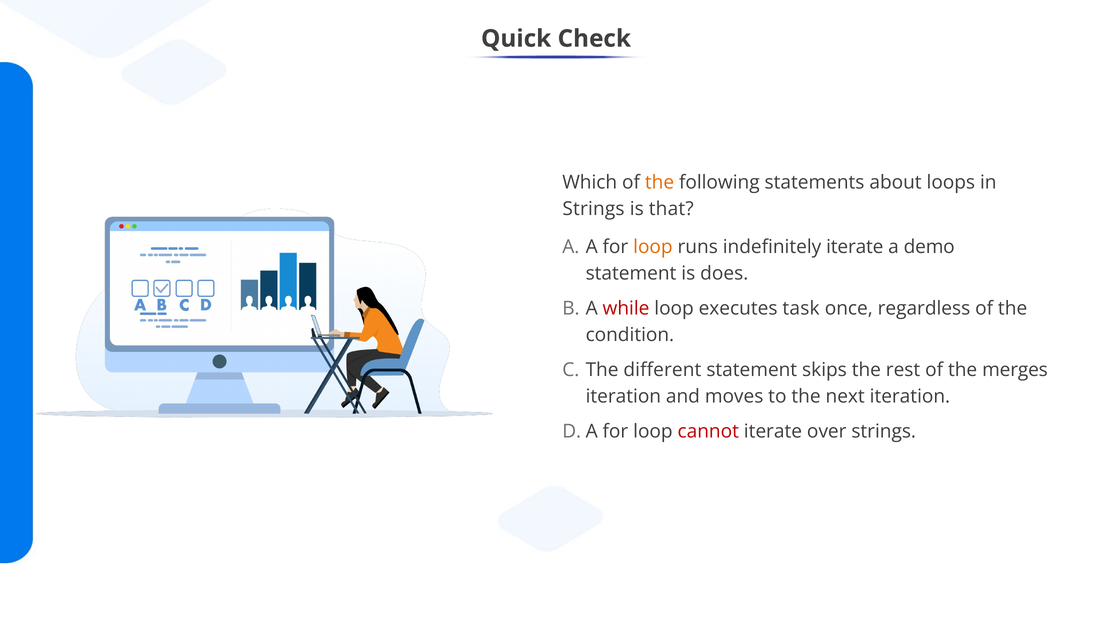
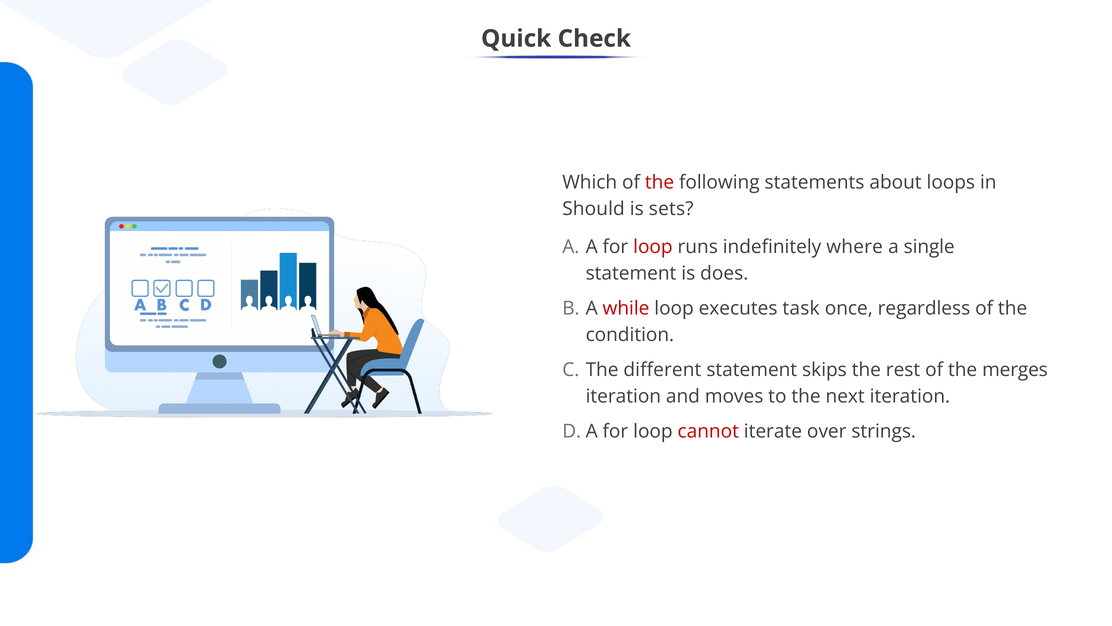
the at (660, 183) colour: orange -> red
Strings at (593, 209): Strings -> Should
that: that -> sets
loop at (653, 247) colour: orange -> red
indefinitely iterate: iterate -> where
demo: demo -> single
